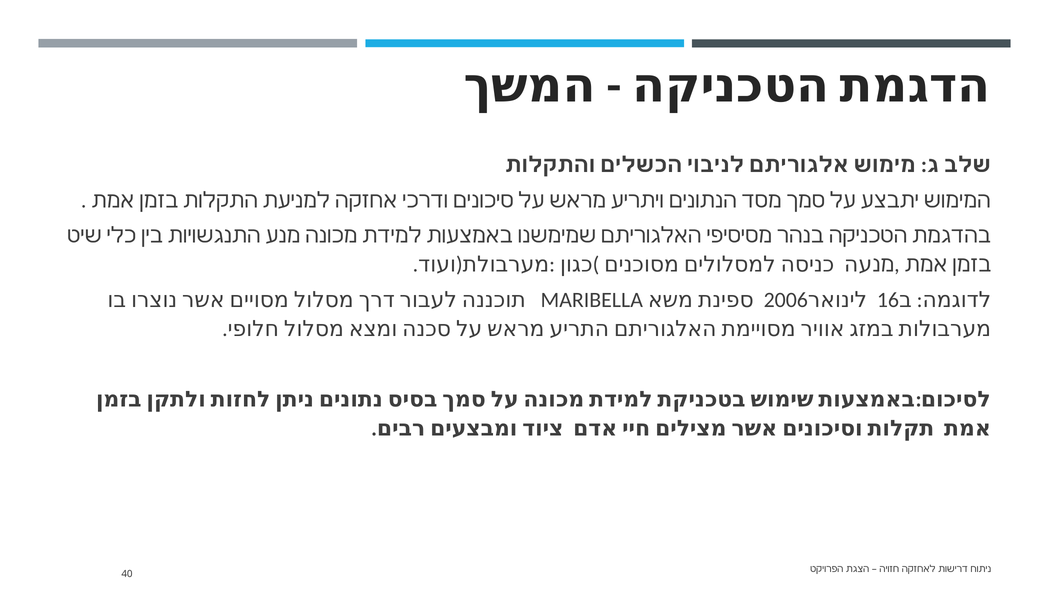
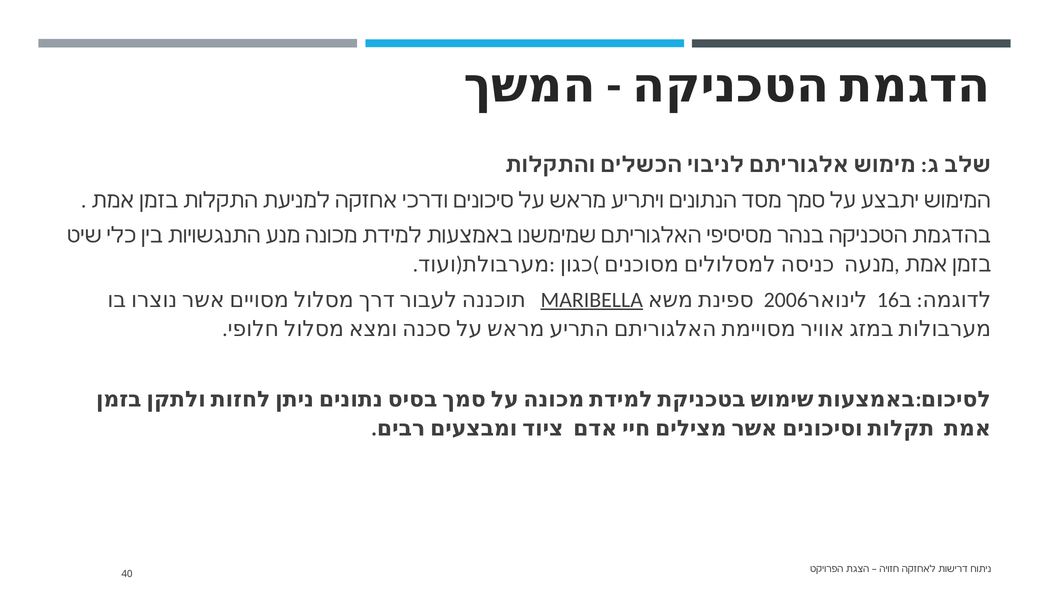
MARIBELLA underline: none -> present
